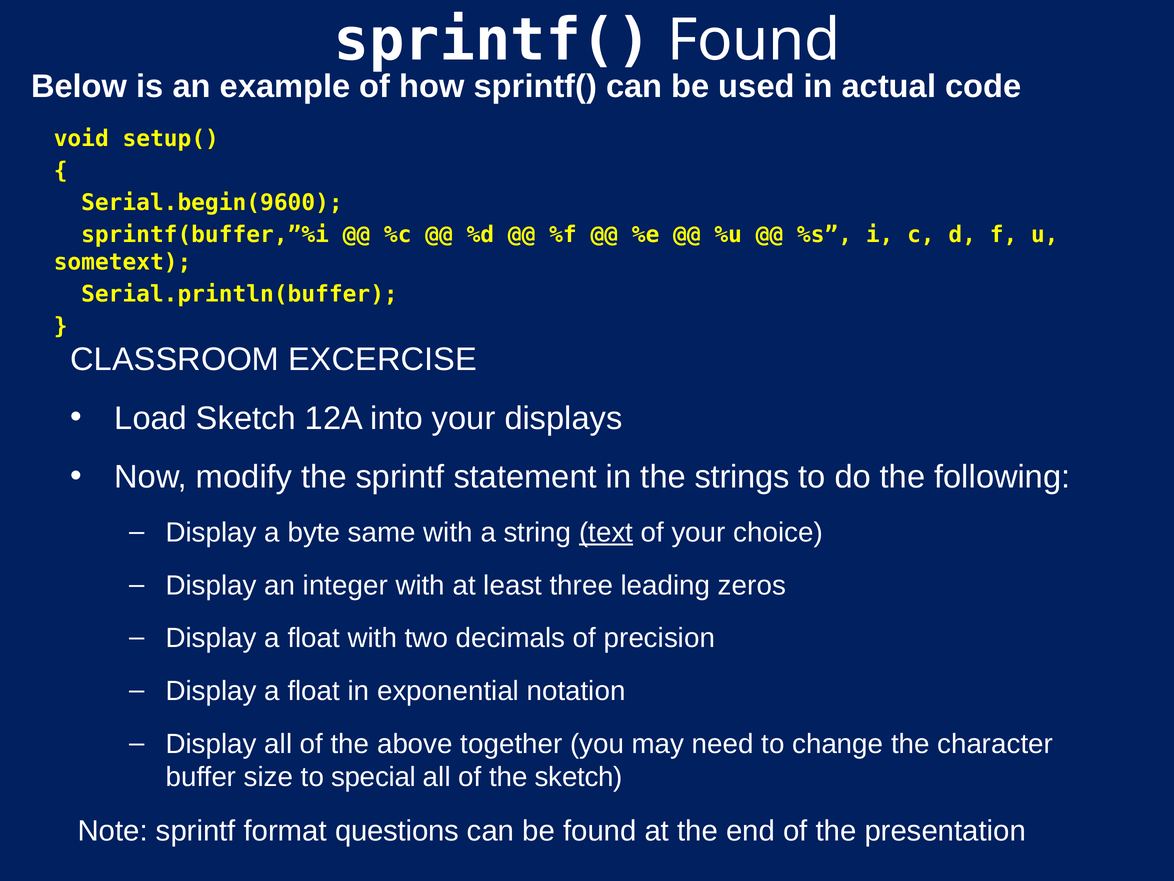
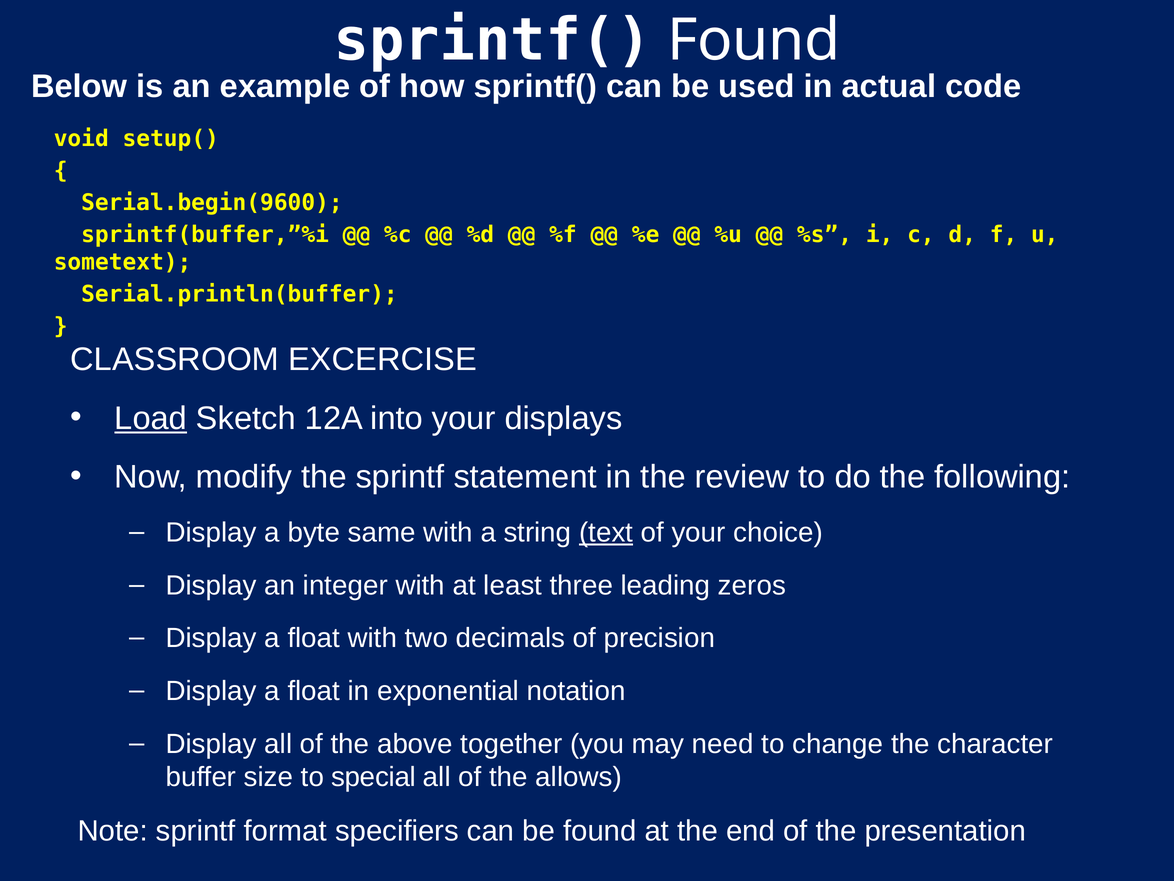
Load underline: none -> present
strings: strings -> review
the sketch: sketch -> allows
questions: questions -> specifiers
